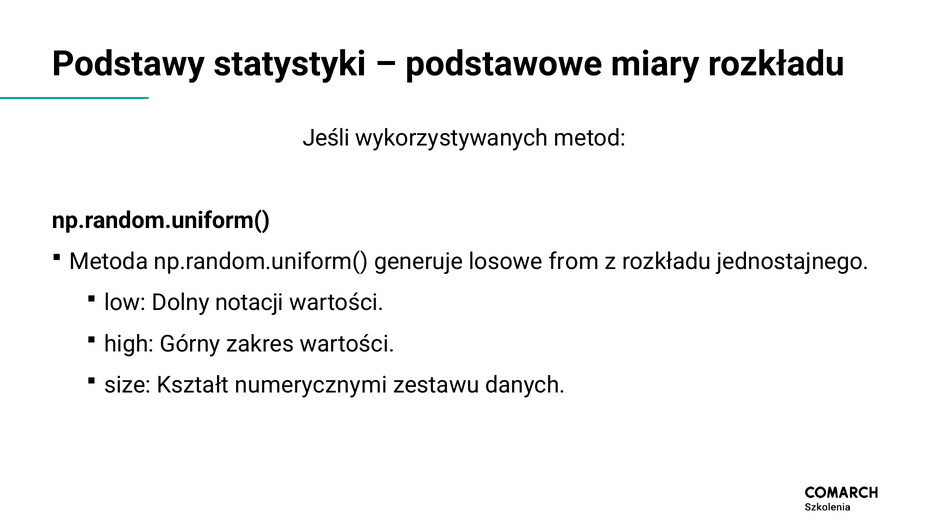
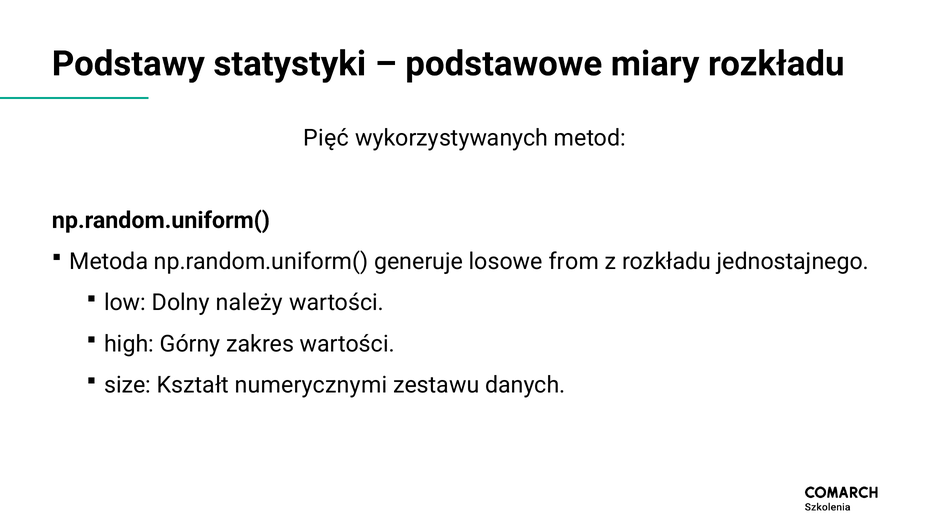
Jeśli: Jeśli -> Pięć
notacji: notacji -> należy
